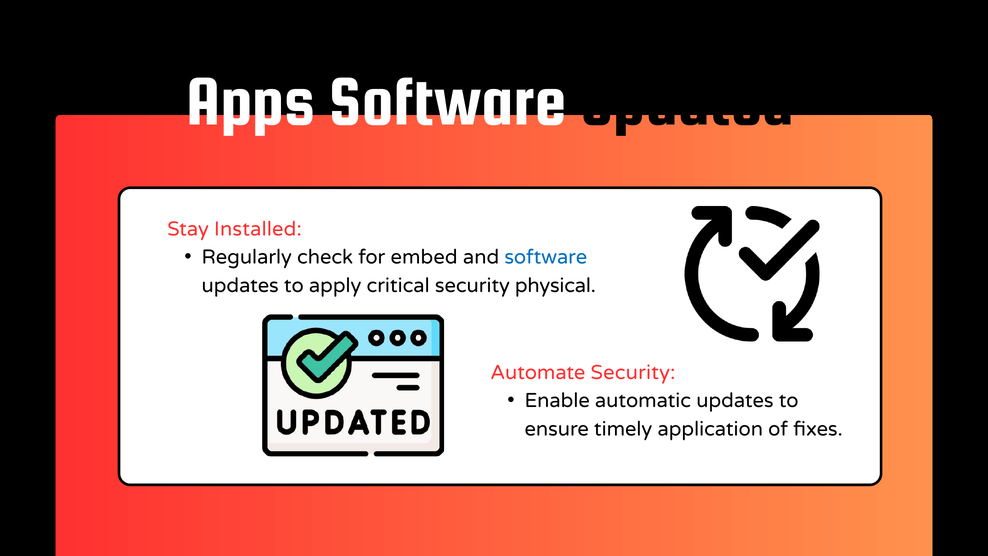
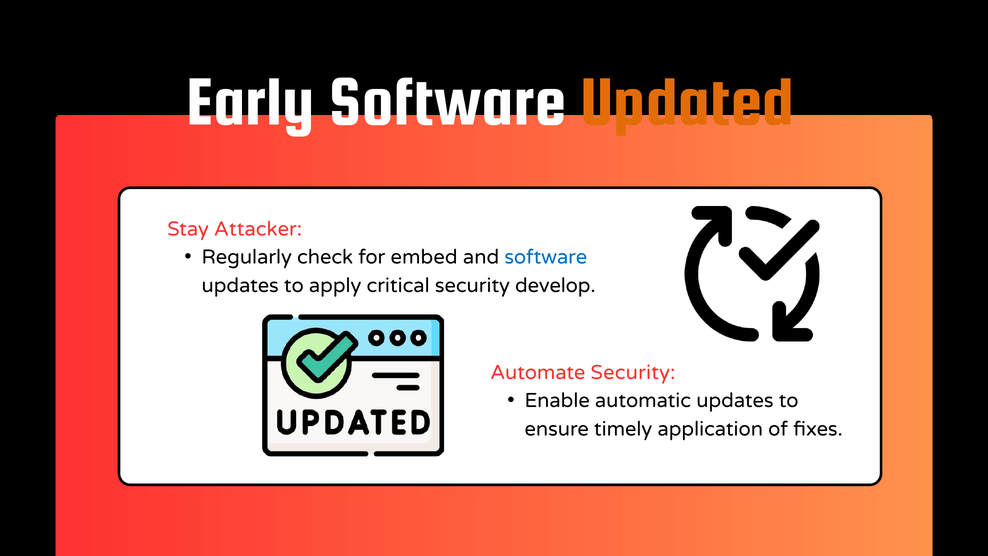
Apps: Apps -> Early
Updated colour: black -> orange
Installed: Installed -> Attacker
physical: physical -> develop
